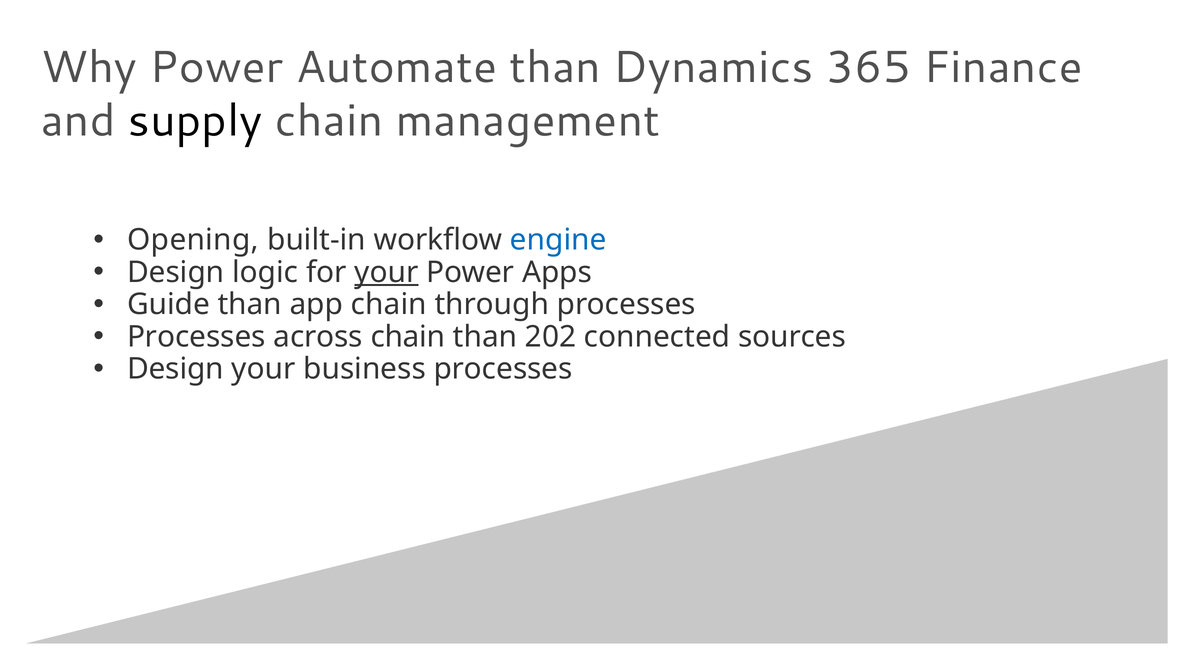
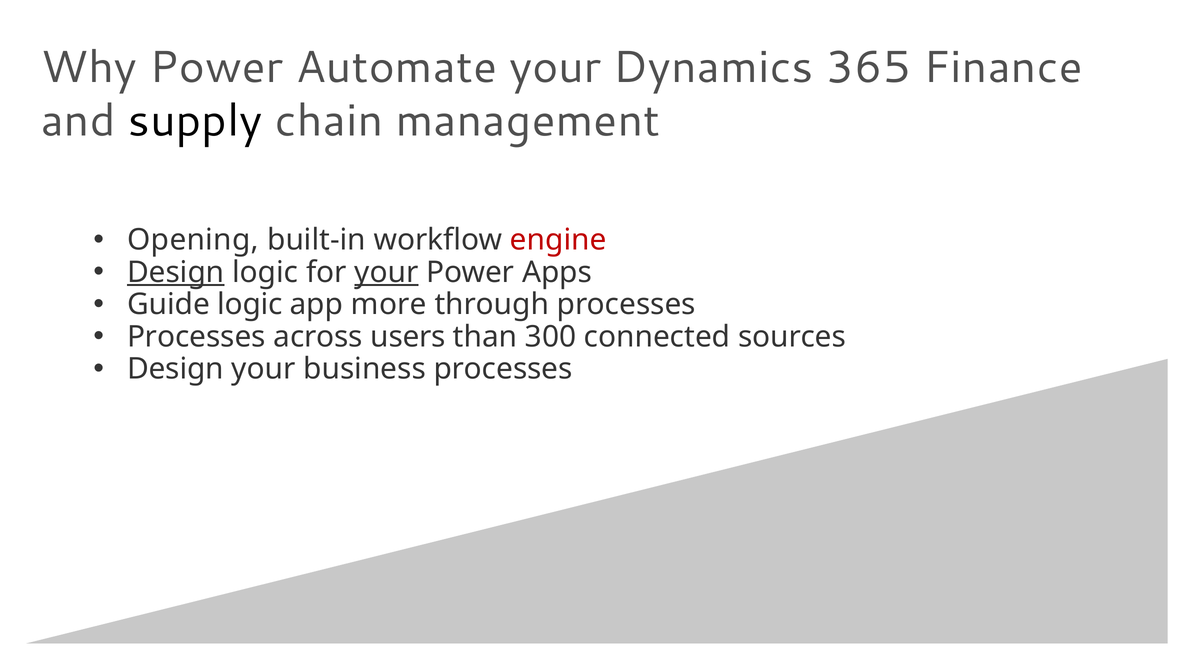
Automate than: than -> your
engine colour: blue -> red
Design at (176, 272) underline: none -> present
Guide than: than -> logic
app chain: chain -> more
across chain: chain -> users
202: 202 -> 300
